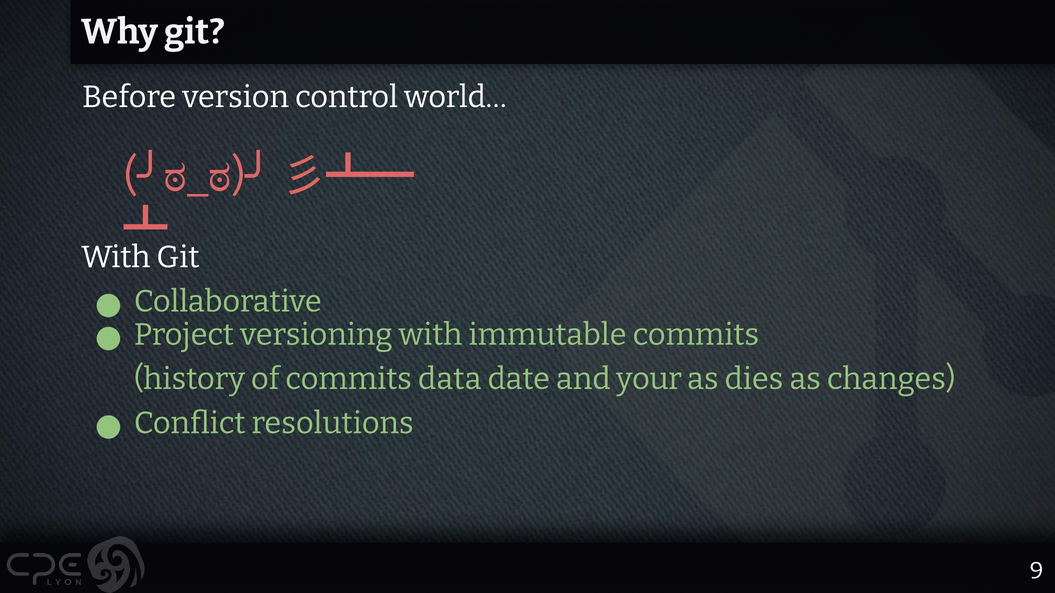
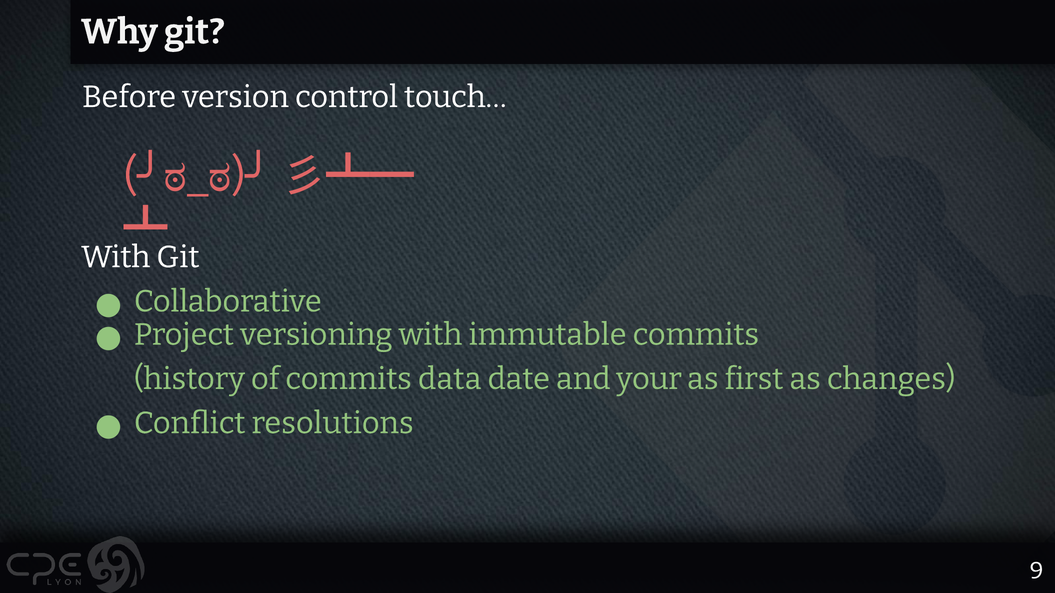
world…: world… -> touch…
dies: dies -> first
